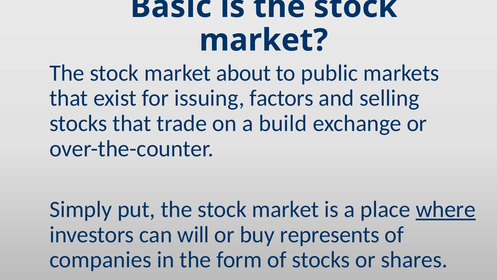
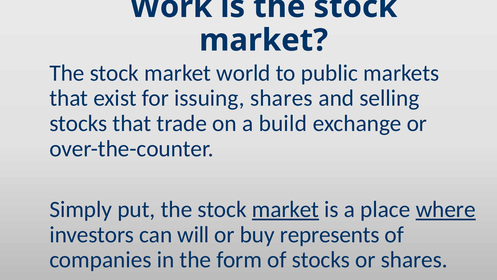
Basic: Basic -> Work
about: about -> world
issuing factors: factors -> shares
market at (286, 209) underline: none -> present
